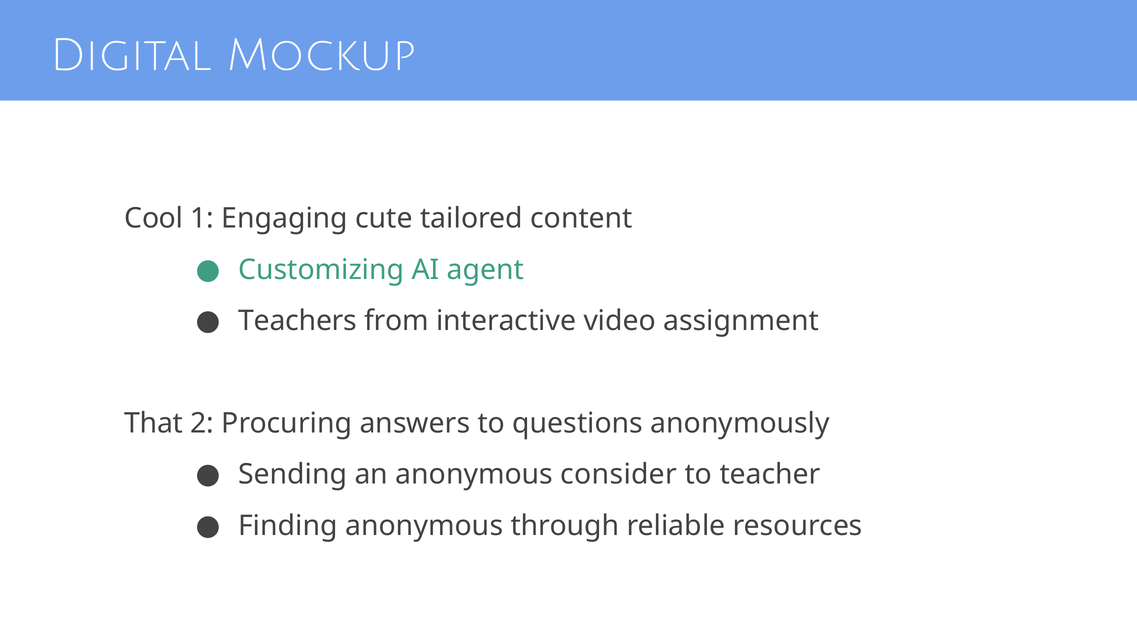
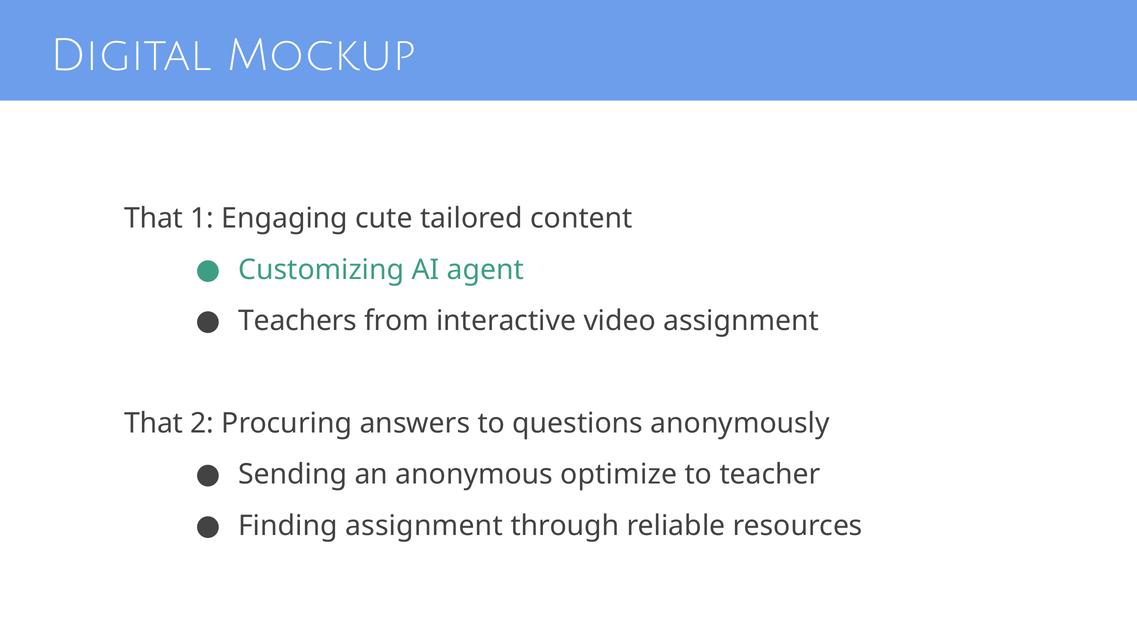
Cool at (154, 218): Cool -> That
consider: consider -> optimize
Finding anonymous: anonymous -> assignment
